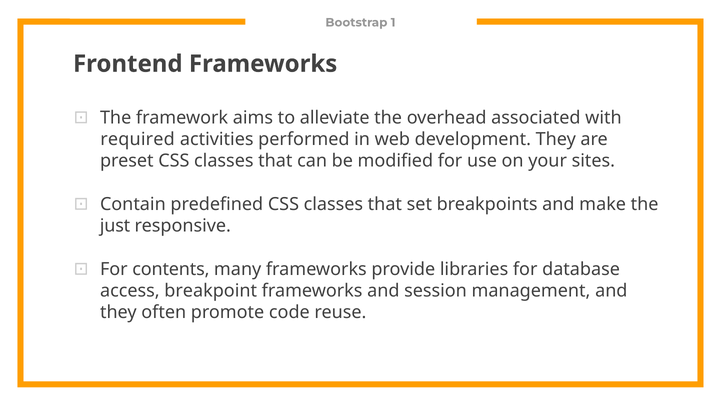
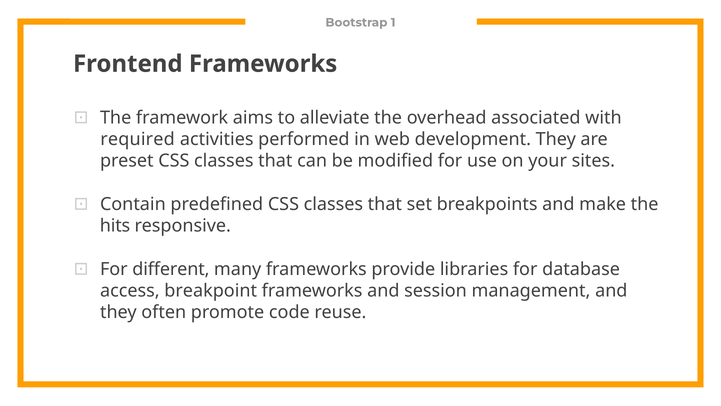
just: just -> hits
contents: contents -> different
